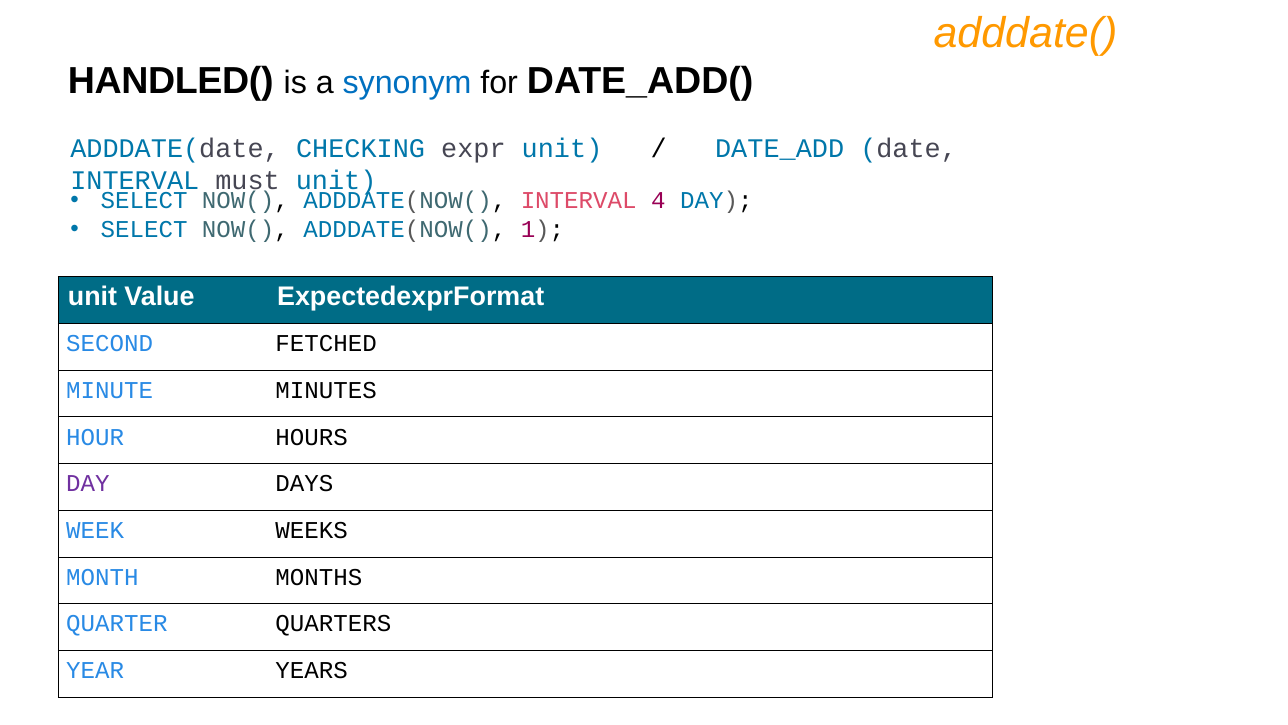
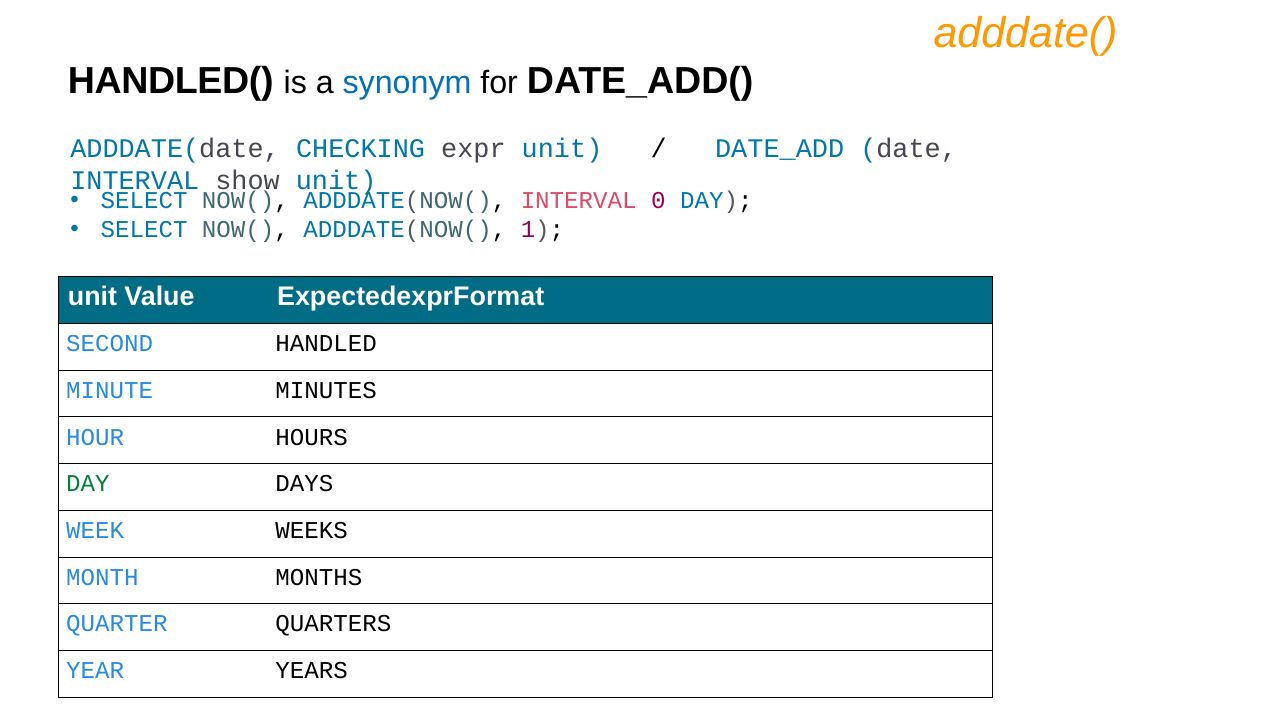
must: must -> show
4: 4 -> 0
FETCHED: FETCHED -> HANDLED
DAY at (88, 483) colour: purple -> green
